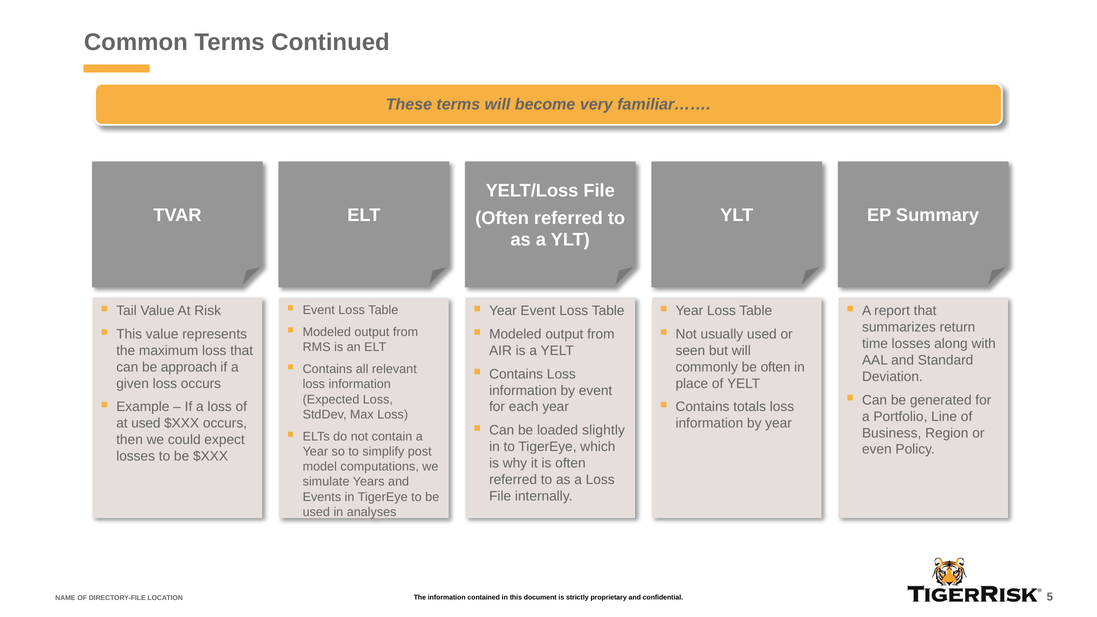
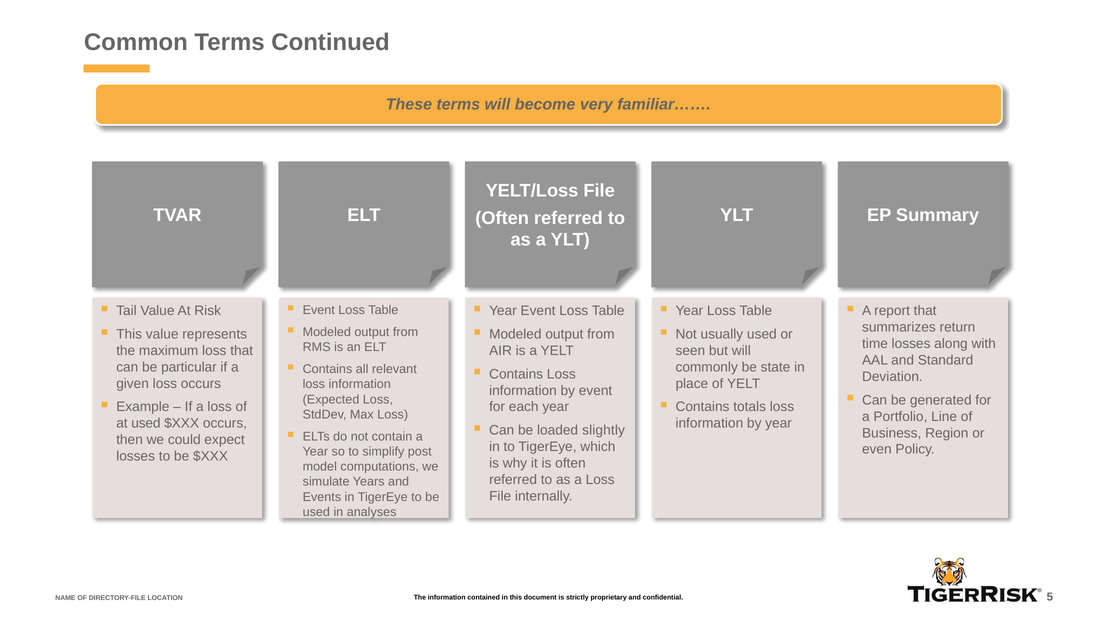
approach: approach -> particular
be often: often -> state
